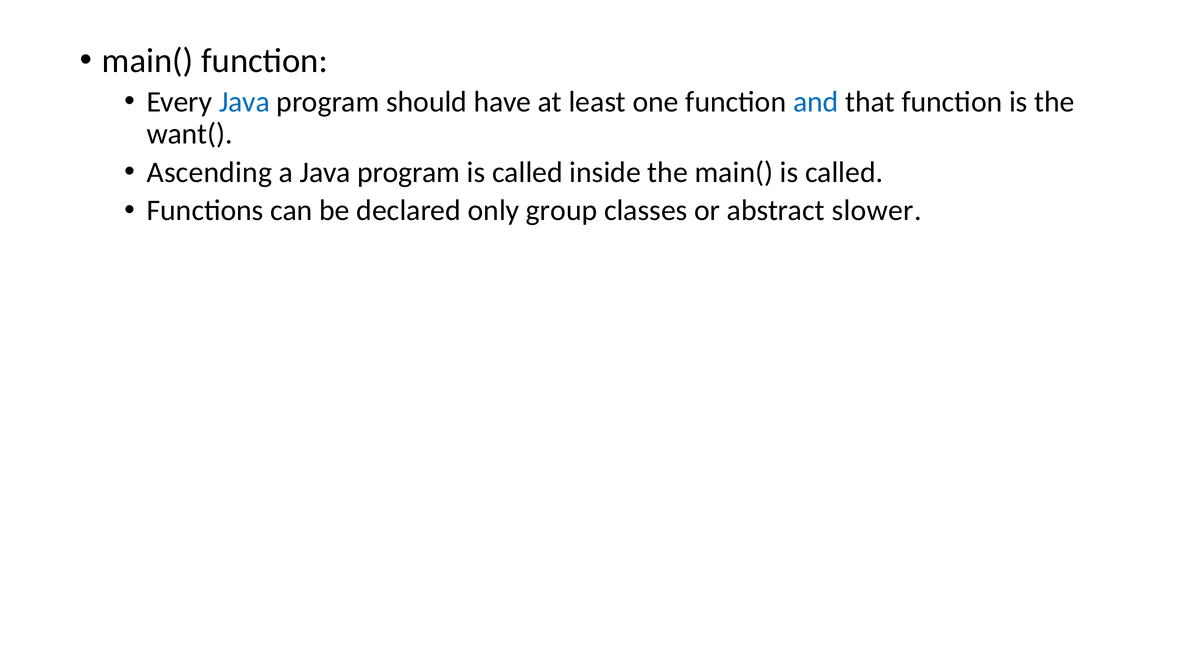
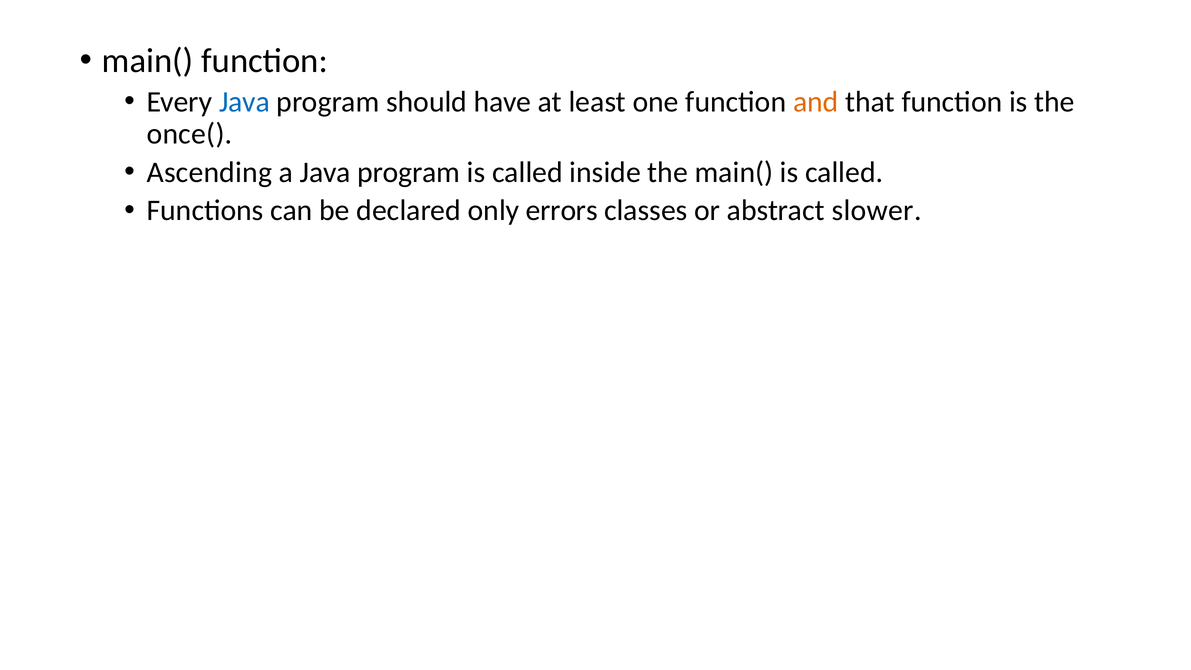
and colour: blue -> orange
want(: want( -> once(
group: group -> errors
